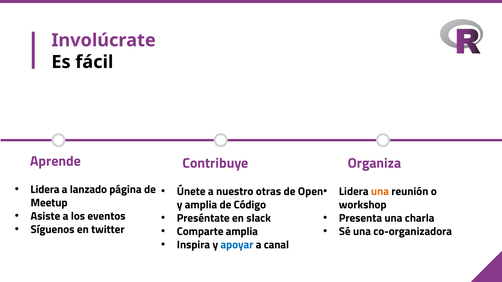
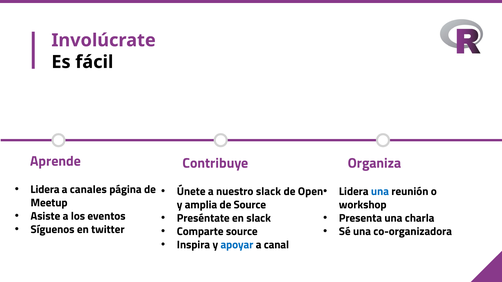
lanzado: lanzado -> canales
nuestro otras: otras -> slack
una at (380, 192) colour: orange -> blue
de Código: Código -> Source
Comparte amplia: amplia -> source
